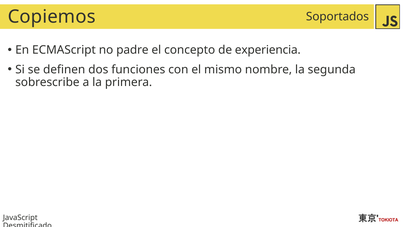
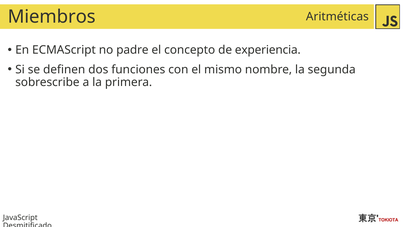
Copiemos: Copiemos -> Miembros
Soportados: Soportados -> Aritméticas
